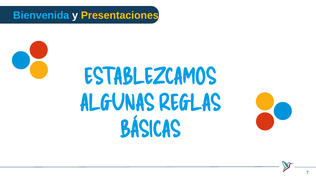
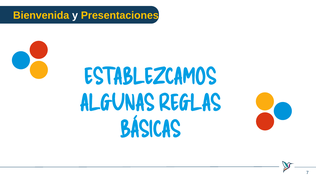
Bienvenida colour: light blue -> yellow
